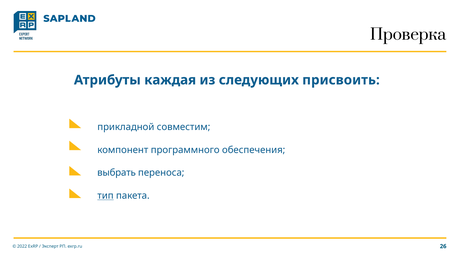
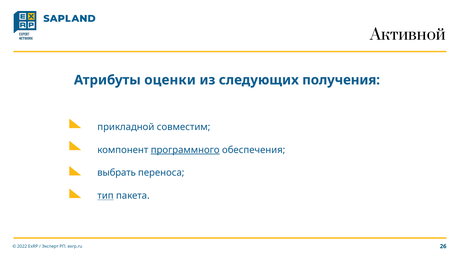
Проверка: Проверка -> Активной
каждая: каждая -> оценки
присвоить: присвоить -> получения
программного underline: none -> present
